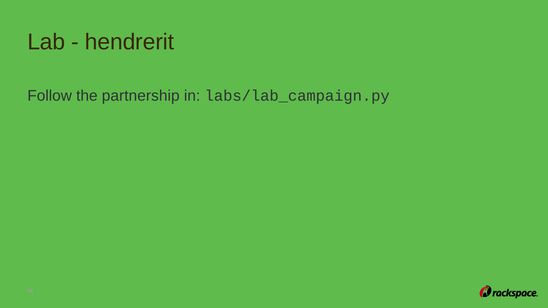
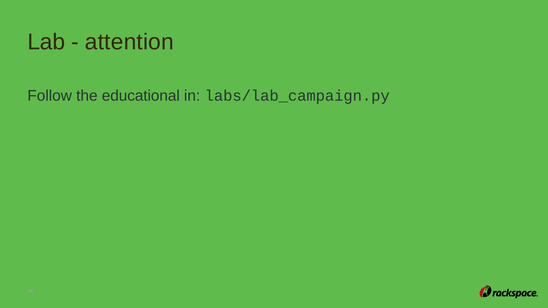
hendrerit: hendrerit -> attention
partnership: partnership -> educational
